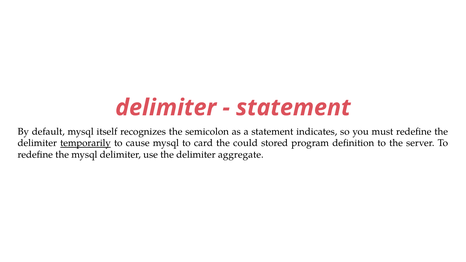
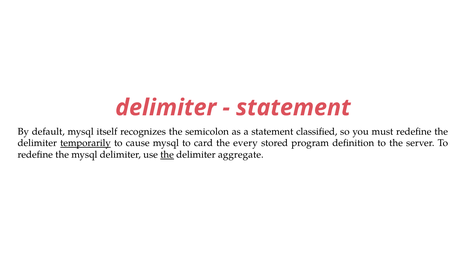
indicates: indicates -> classified
could: could -> every
the at (167, 155) underline: none -> present
